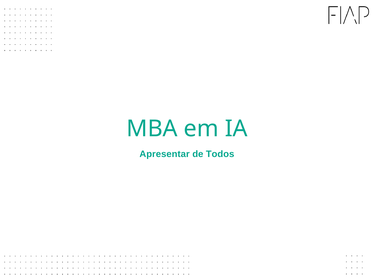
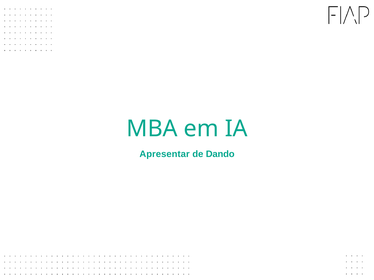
Todos: Todos -> Dando
